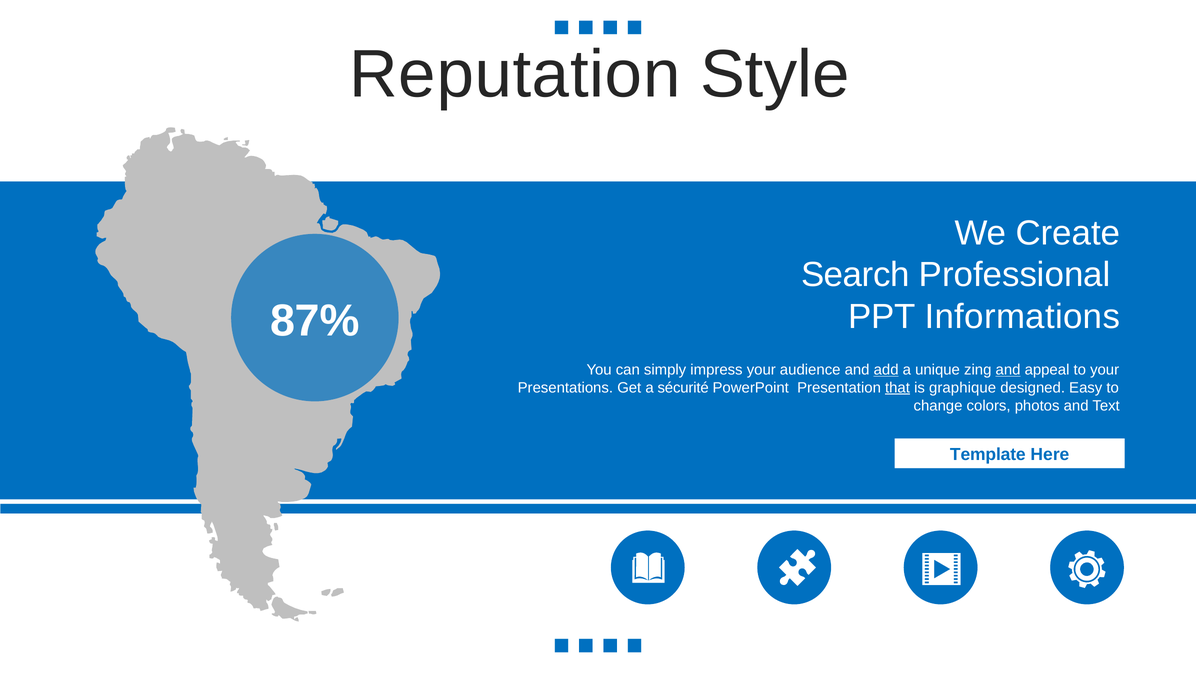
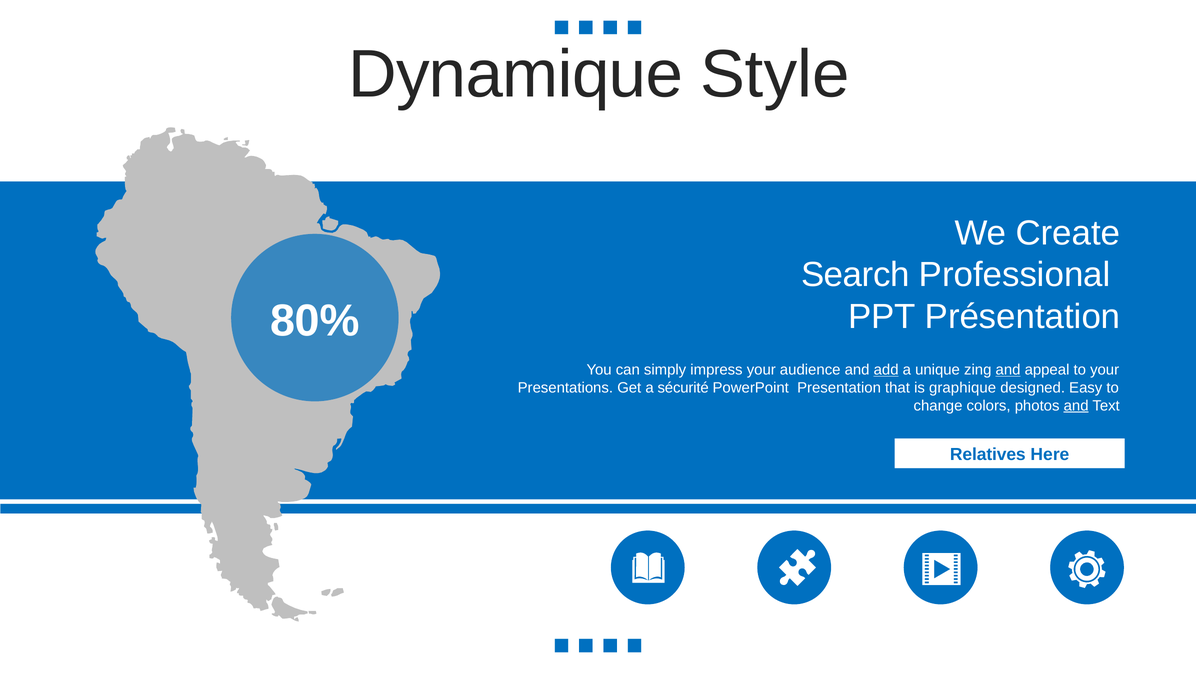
Reputation: Reputation -> Dynamique
87%: 87% -> 80%
Informations: Informations -> Présentation
that underline: present -> none
and at (1076, 406) underline: none -> present
Template: Template -> Relatives
